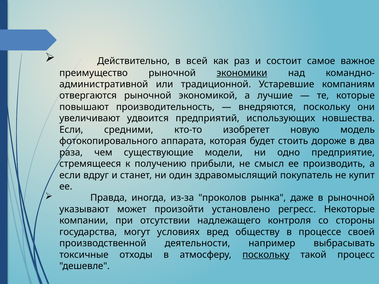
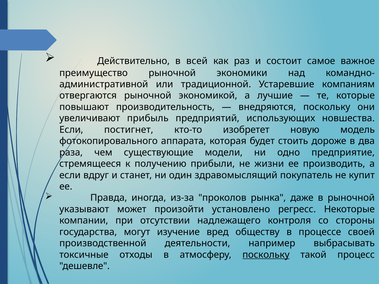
экономики underline: present -> none
удвоится: удвоится -> прибыль
средними: средними -> постигнет
смысл: смысл -> жизни
условиях: условиях -> изучение
